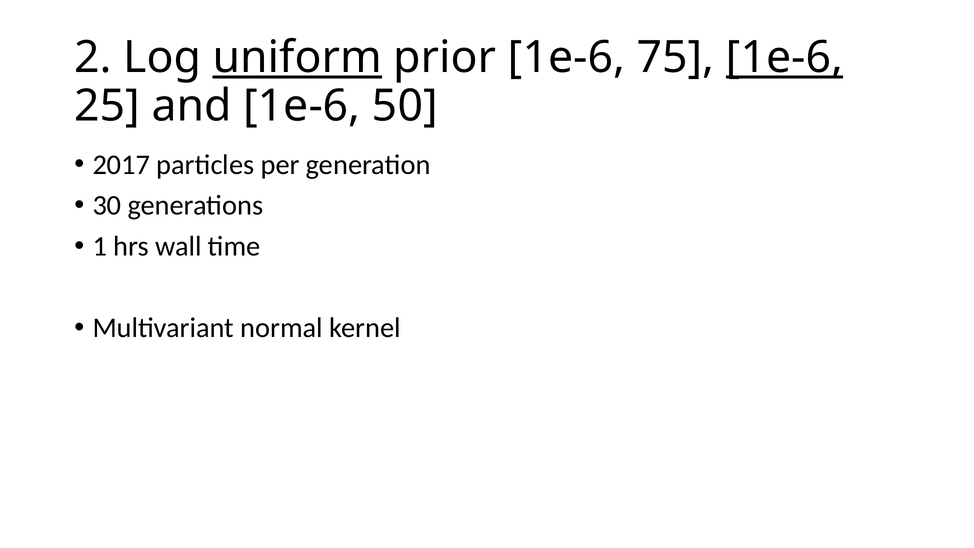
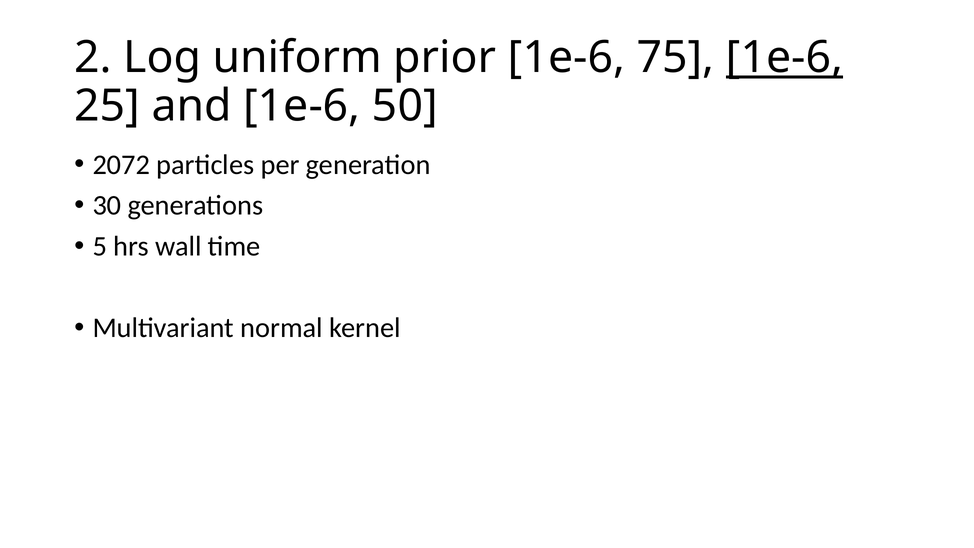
uniform underline: present -> none
2017: 2017 -> 2072
1: 1 -> 5
